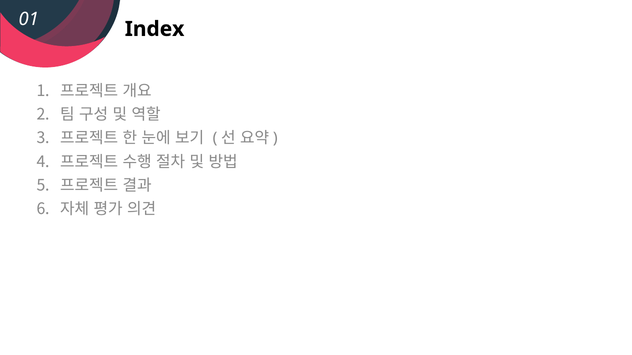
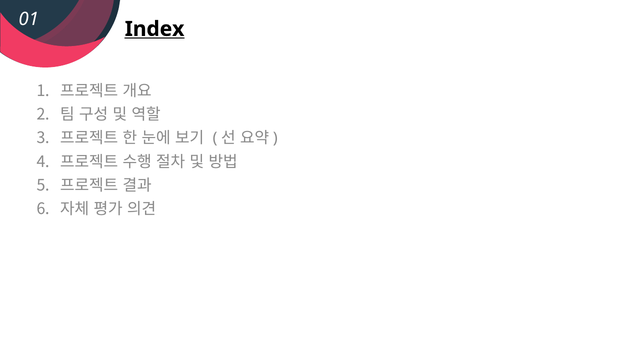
Index underline: none -> present
